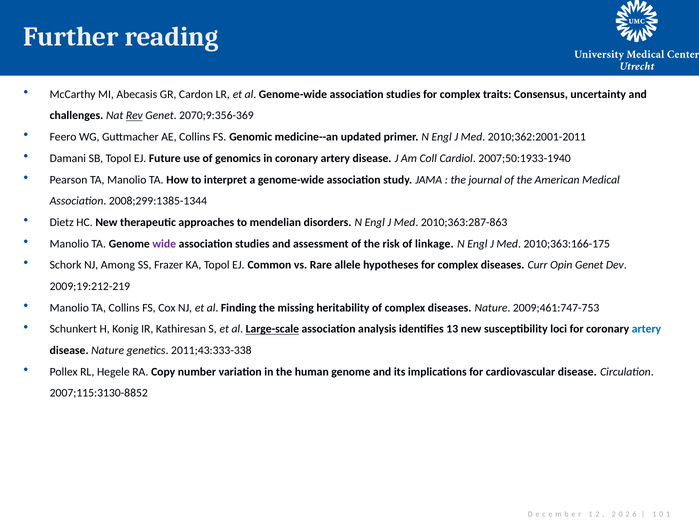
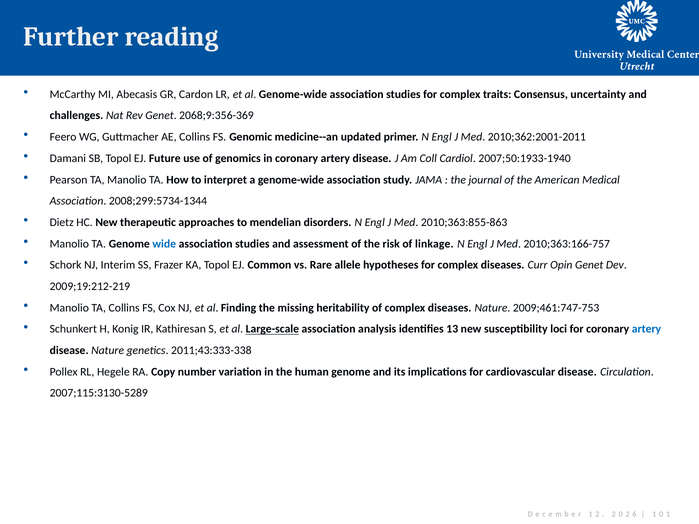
Rev underline: present -> none
2070;9:356-369: 2070;9:356-369 -> 2068;9:356-369
2008;299:1385-1344: 2008;299:1385-1344 -> 2008;299:5734-1344
2010;363:287-863: 2010;363:287-863 -> 2010;363:855-863
wide colour: purple -> blue
2010;363:166-175: 2010;363:166-175 -> 2010;363:166-757
Among: Among -> Interim
2007;115:3130-8852: 2007;115:3130-8852 -> 2007;115:3130-5289
